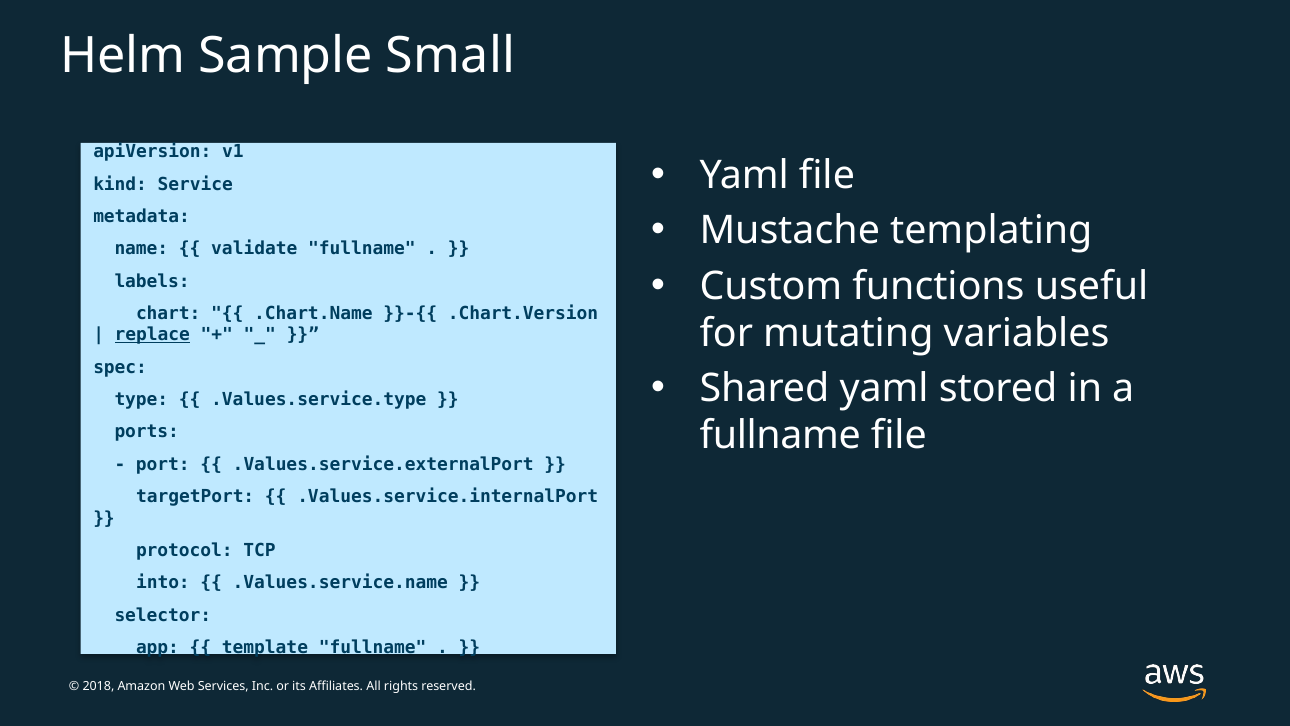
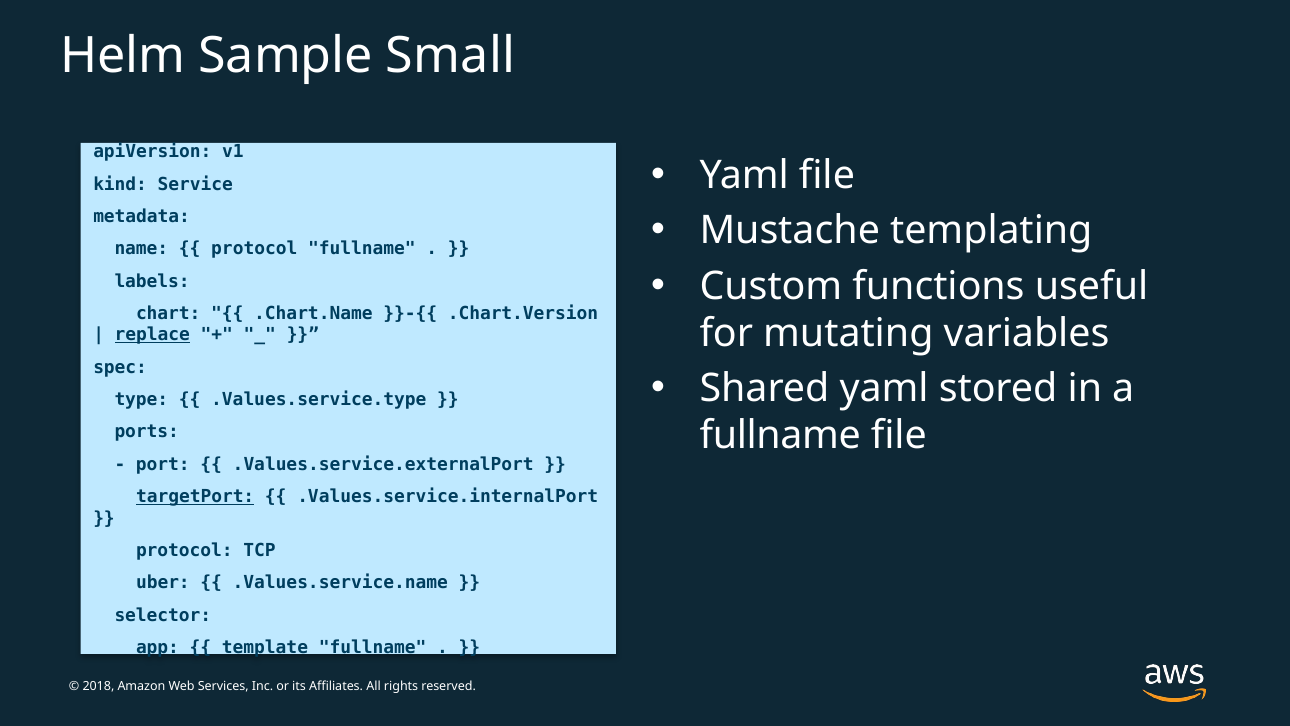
validate at (254, 249): validate -> protocol
targetPort underline: none -> present
into: into -> uber
